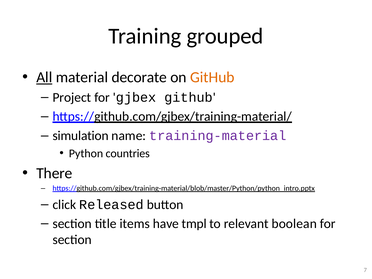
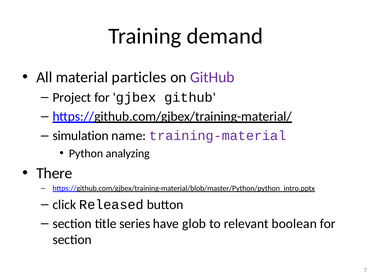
grouped: grouped -> demand
All underline: present -> none
decorate: decorate -> particles
GitHub at (212, 77) colour: orange -> purple
countries: countries -> analyzing
items: items -> series
tmpl: tmpl -> glob
